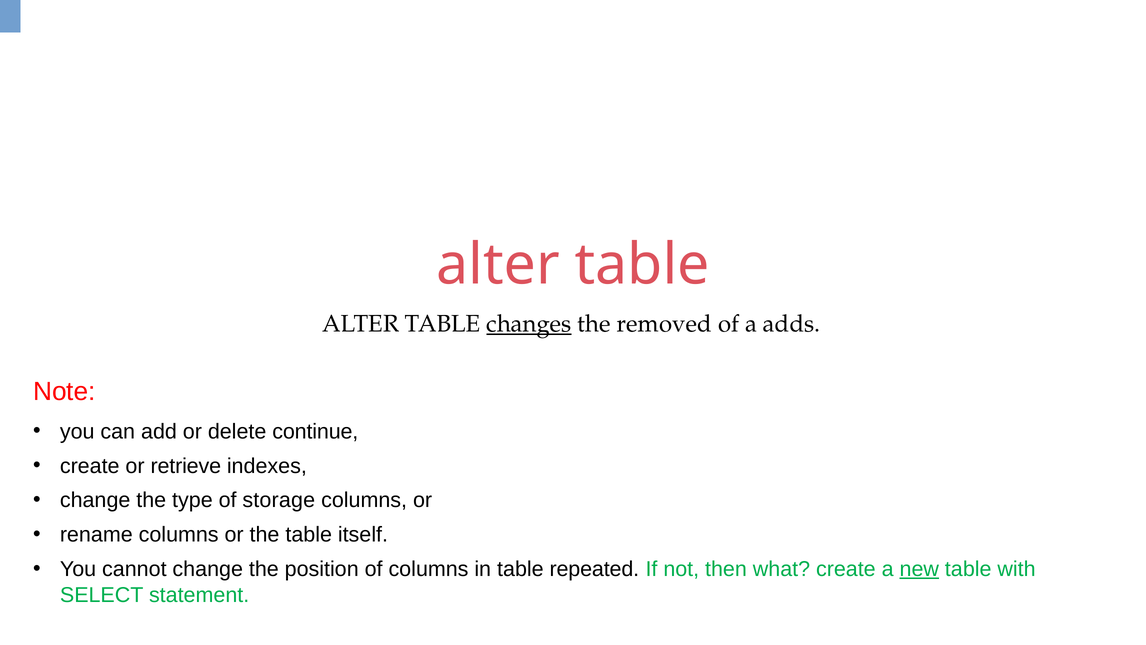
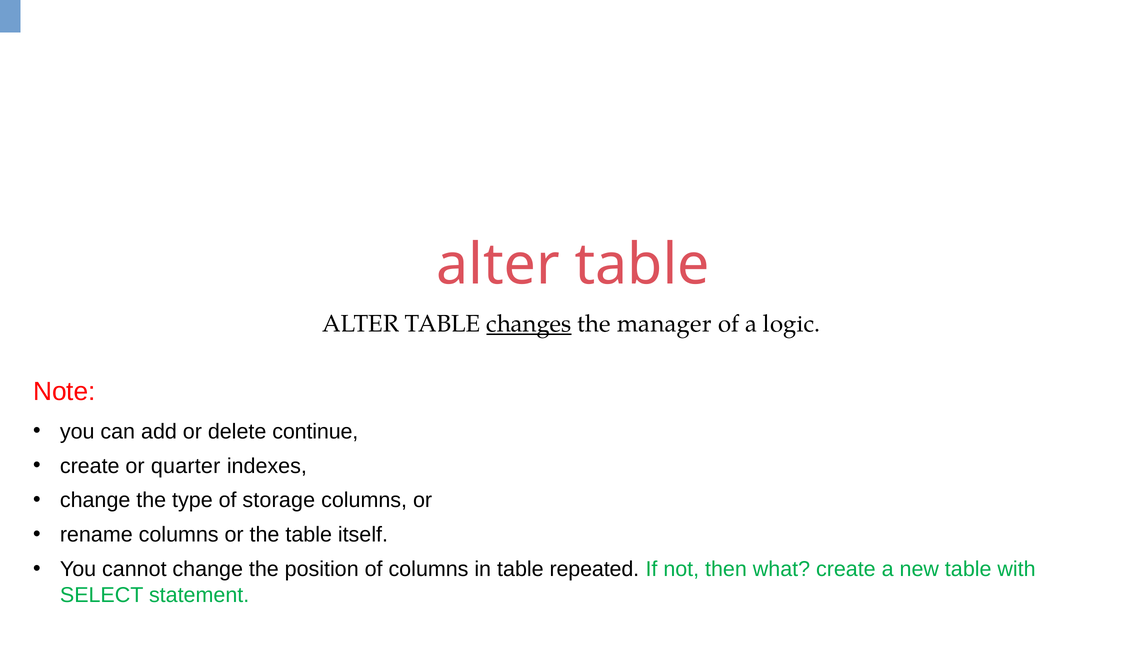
removed: removed -> manager
adds: adds -> logic
retrieve: retrieve -> quarter
new underline: present -> none
